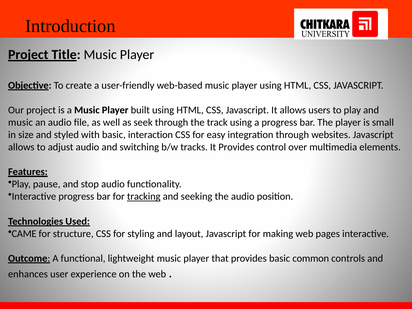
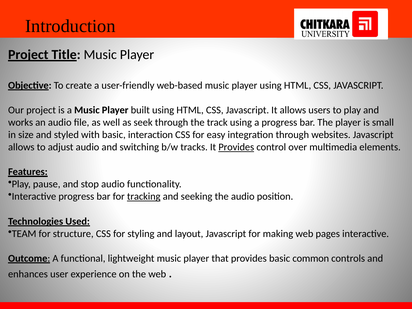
music at (21, 122): music -> works
Provides at (236, 147) underline: none -> present
CAME: CAME -> TEAM
